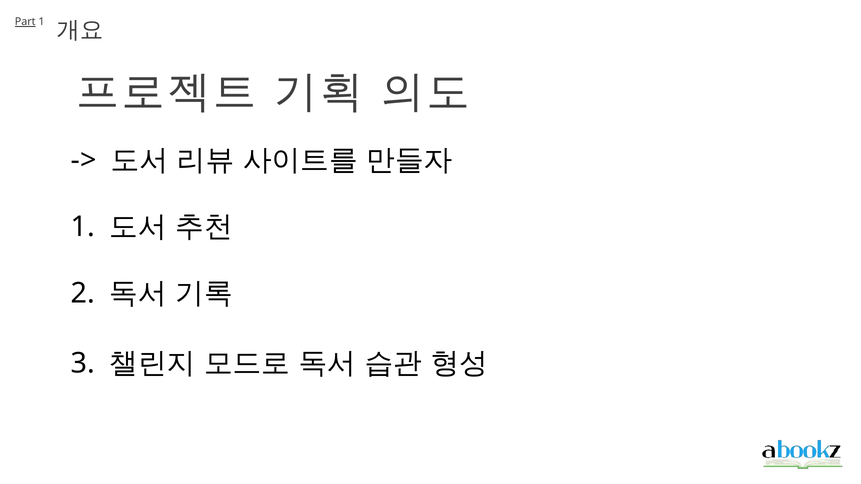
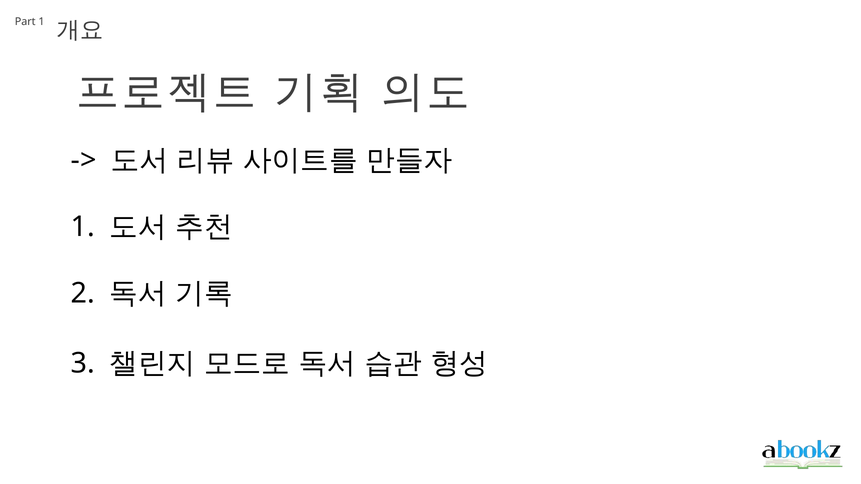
Part underline: present -> none
